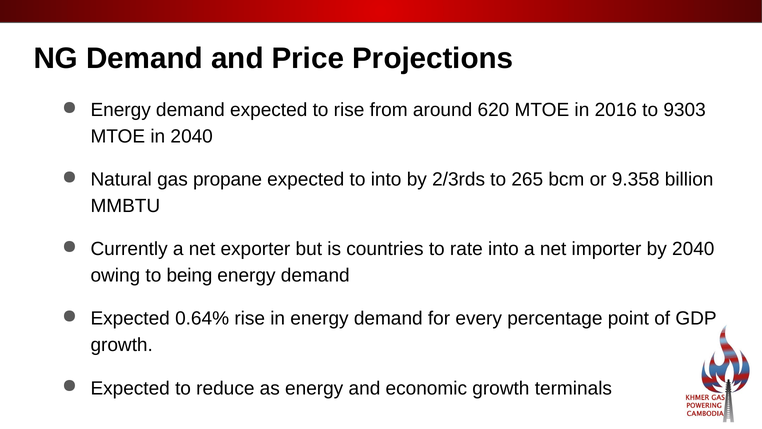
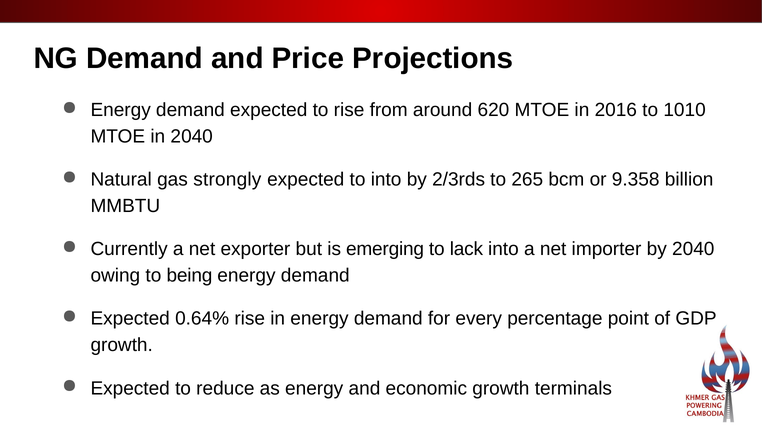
9303: 9303 -> 1010
propane: propane -> strongly
countries: countries -> emerging
rate: rate -> lack
